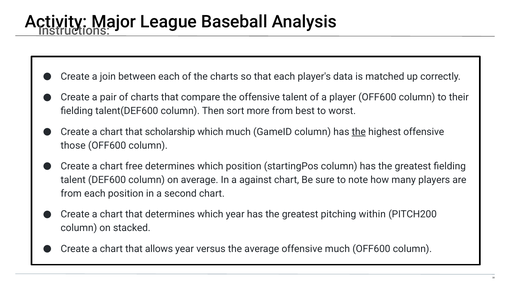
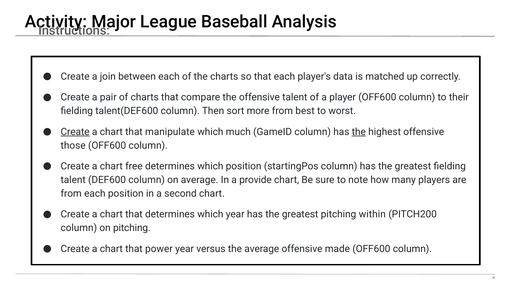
Create at (75, 132) underline: none -> present
scholarship: scholarship -> manipulate
against: against -> provide
on stacked: stacked -> pitching
allows: allows -> power
offensive much: much -> made
